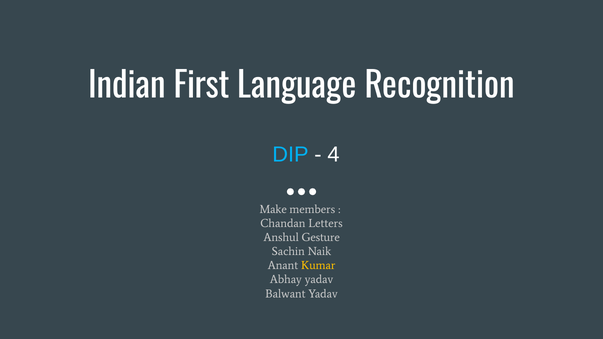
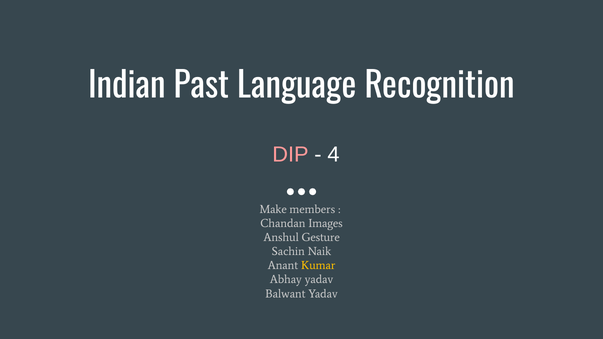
First: First -> Past
DIP colour: light blue -> pink
Letters: Letters -> Images
